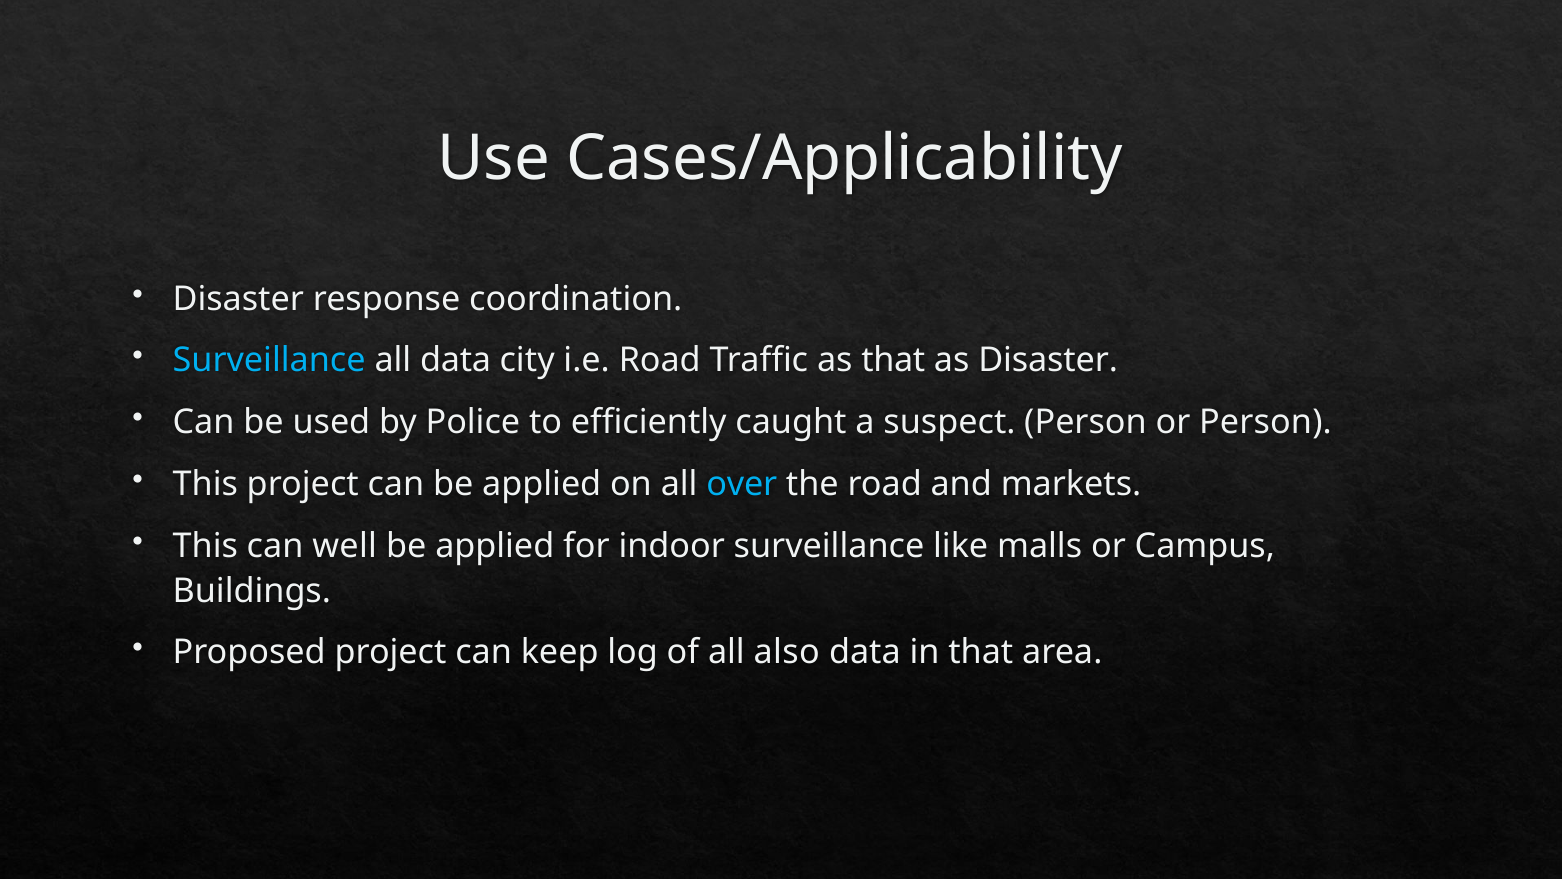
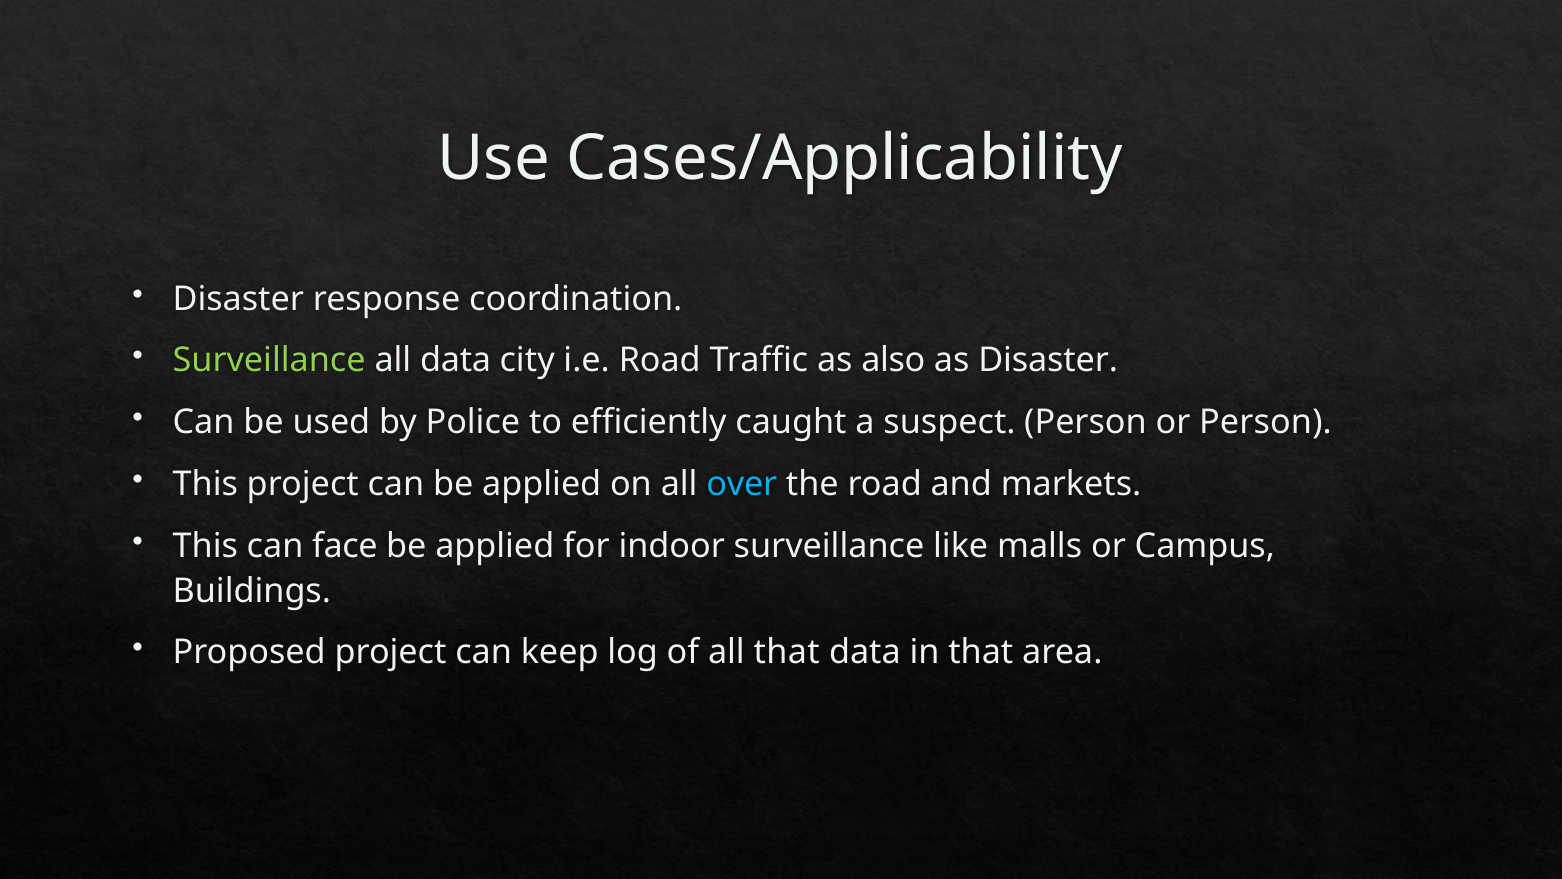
Surveillance at (269, 361) colour: light blue -> light green
as that: that -> also
well: well -> face
all also: also -> that
